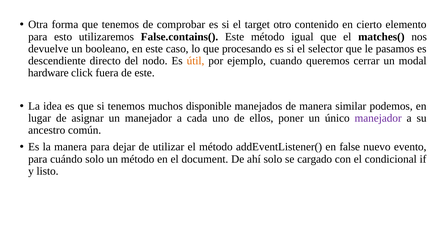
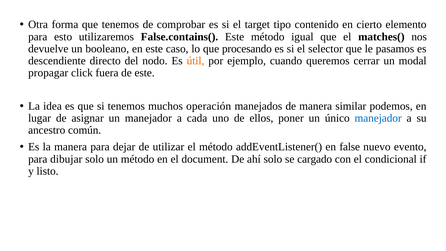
otro: otro -> tipo
hardware: hardware -> propagar
disponible: disponible -> operación
manejador at (378, 118) colour: purple -> blue
cuándo: cuándo -> dibujar
